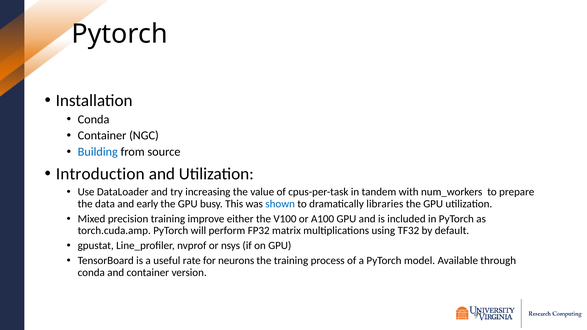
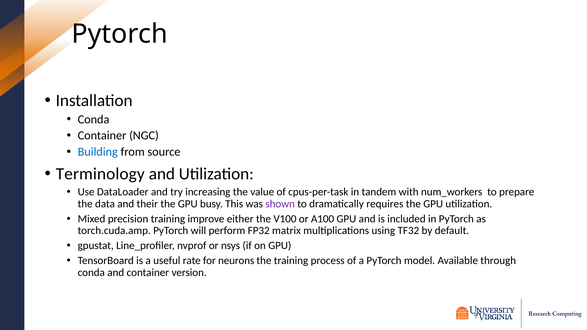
Introduction: Introduction -> Terminology
early: early -> their
shown colour: blue -> purple
libraries: libraries -> requires
